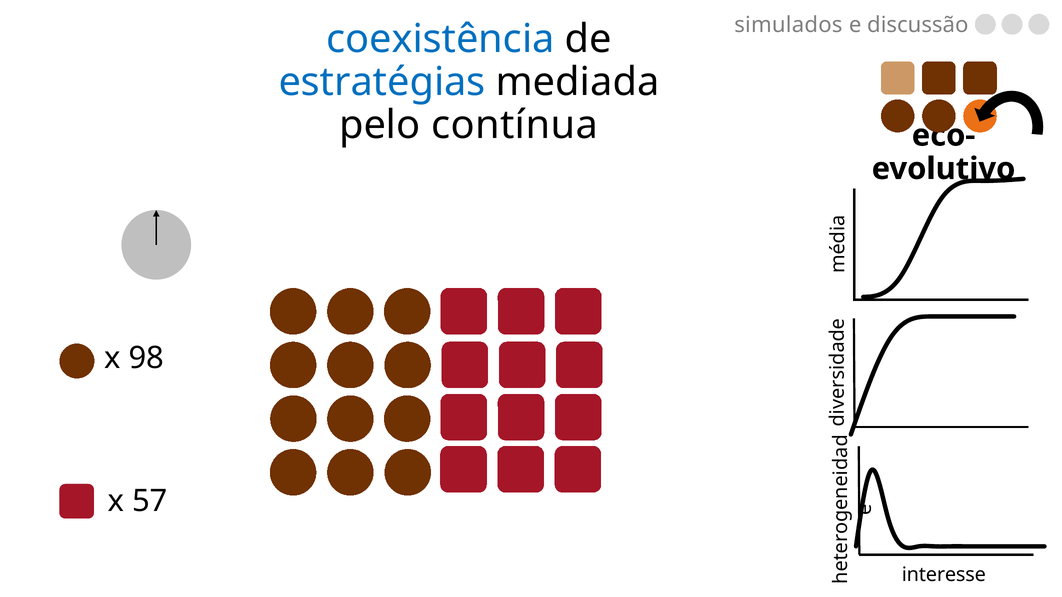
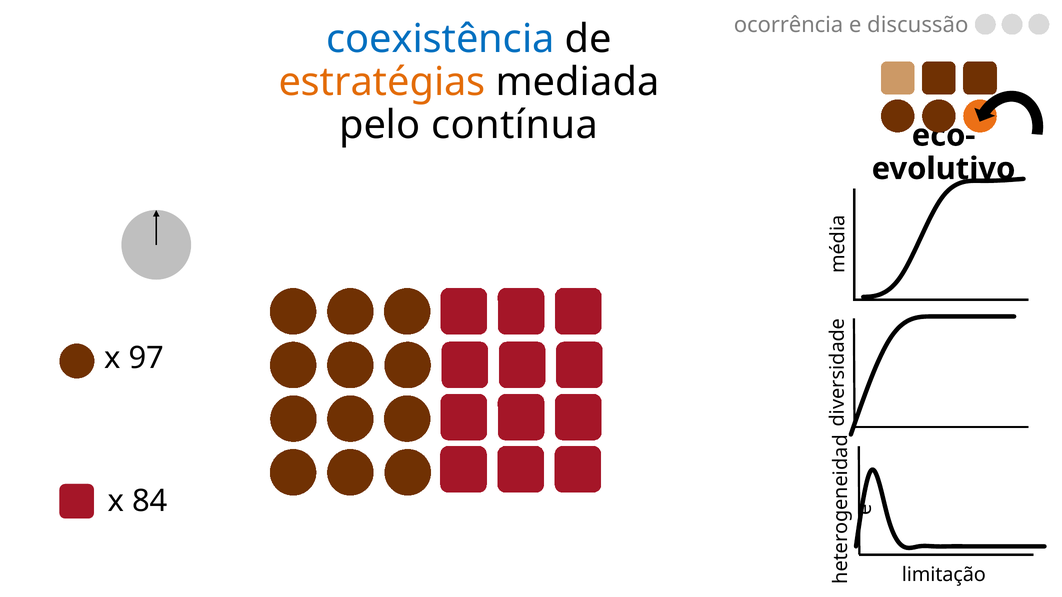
simulados: simulados -> ocorrência
estratégias colour: blue -> orange
98: 98 -> 97
57: 57 -> 84
interesse: interesse -> limitação
